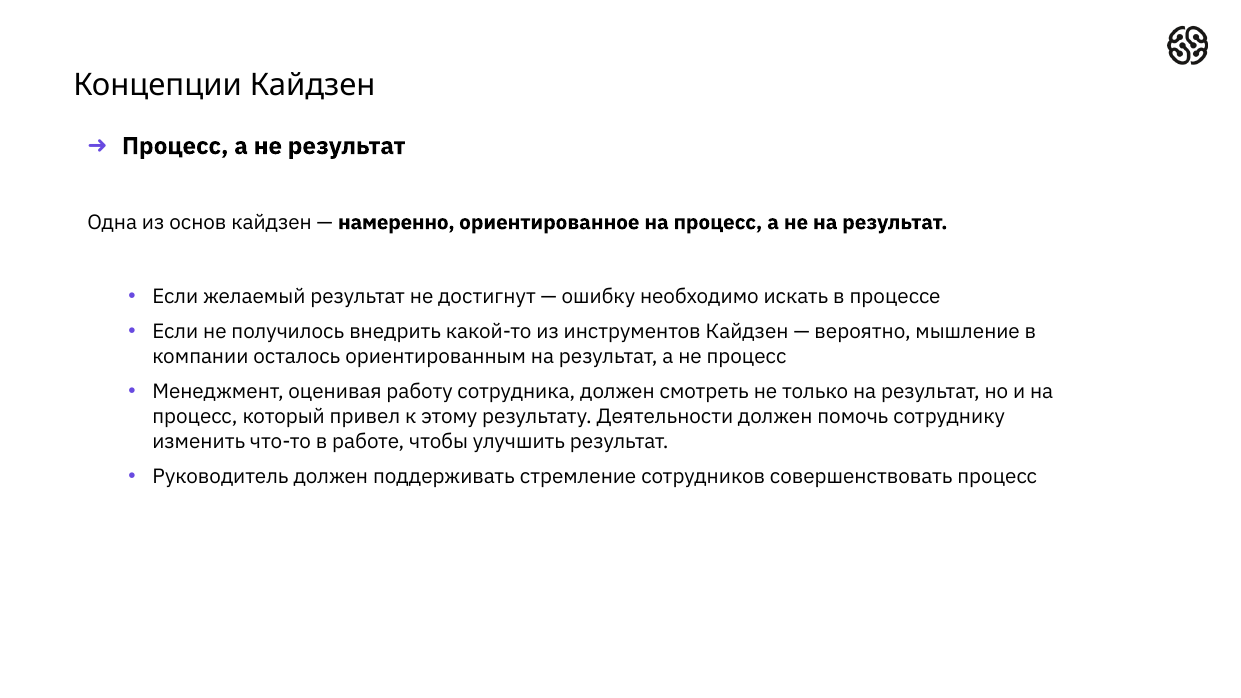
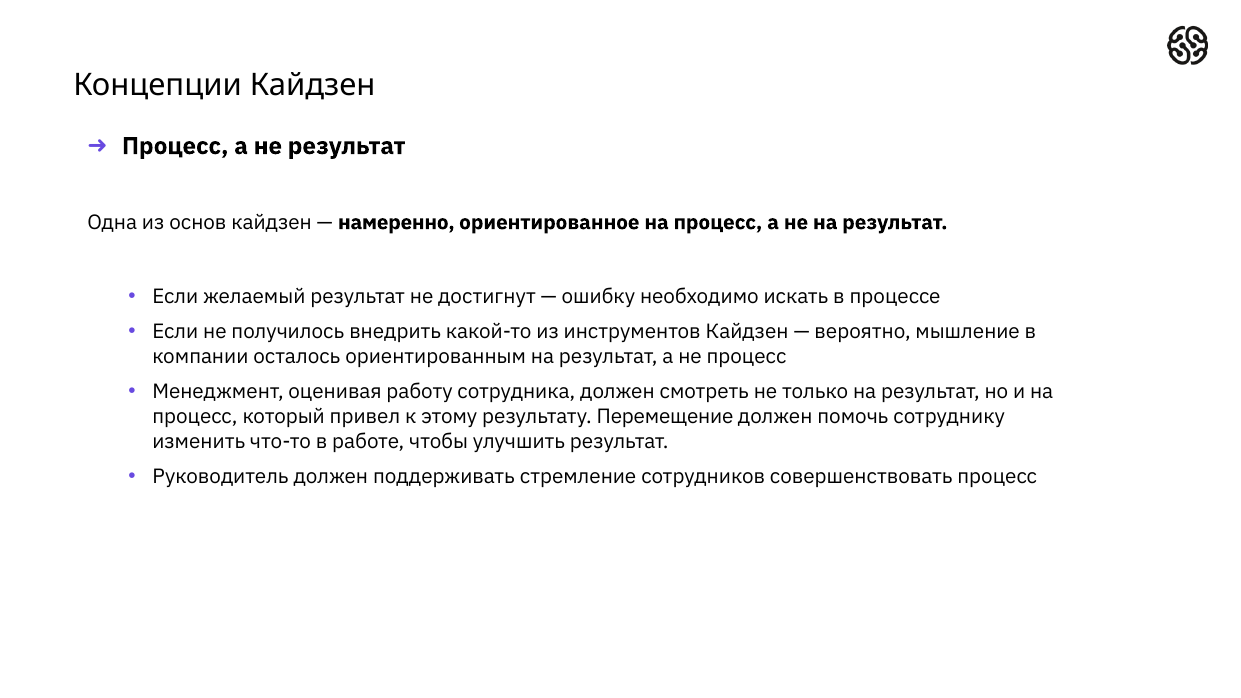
Деятельности: Деятельности -> Перемещение
